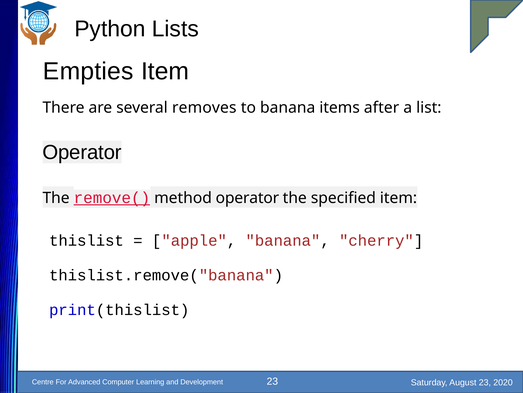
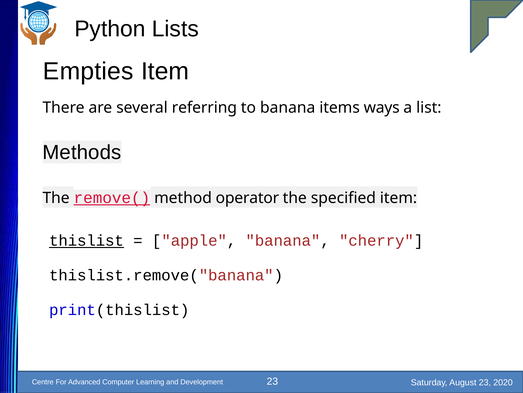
removes: removes -> referring
after: after -> ways
Operator at (82, 152): Operator -> Methods
thislist underline: none -> present
